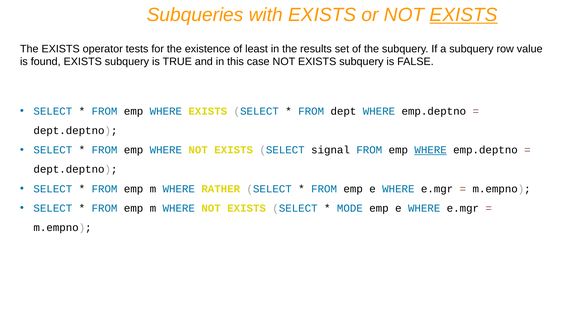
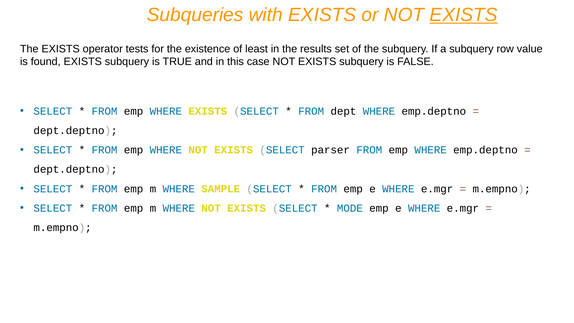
signal: signal -> parser
WHERE at (431, 150) underline: present -> none
RATHER: RATHER -> SAMPLE
